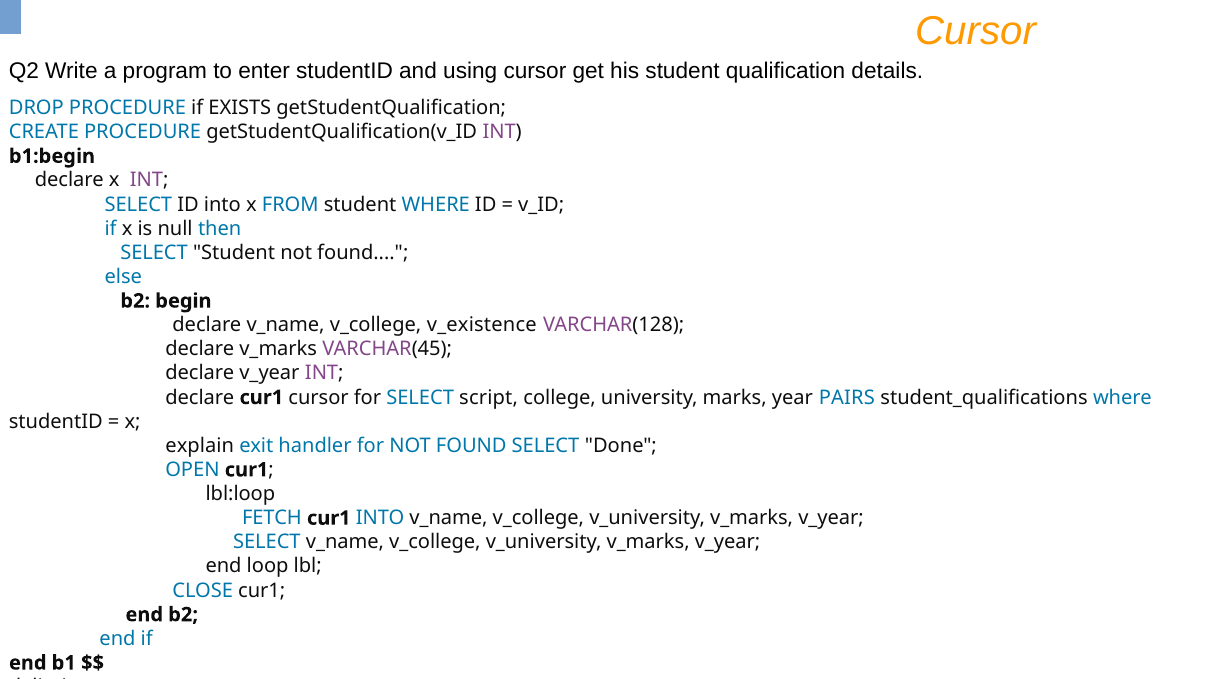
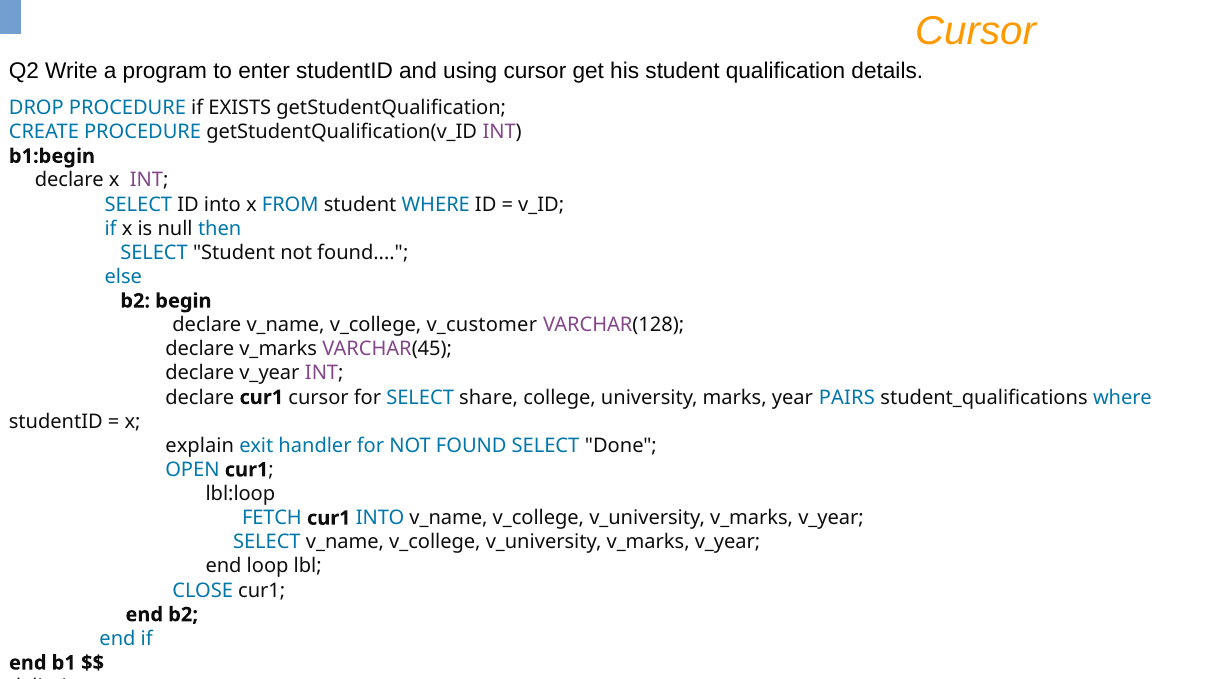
v_existence: v_existence -> v_customer
script: script -> share
